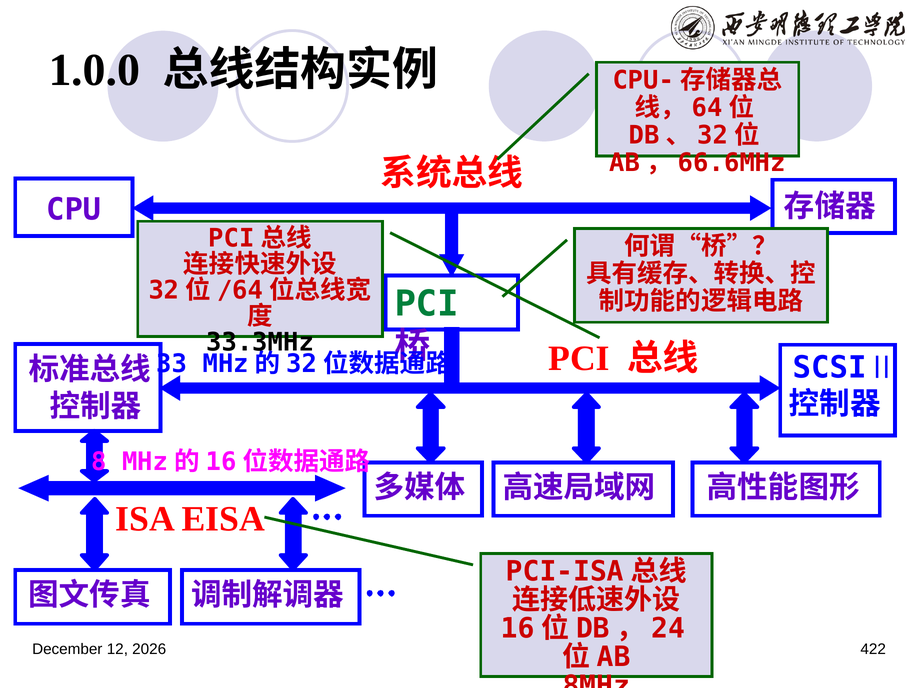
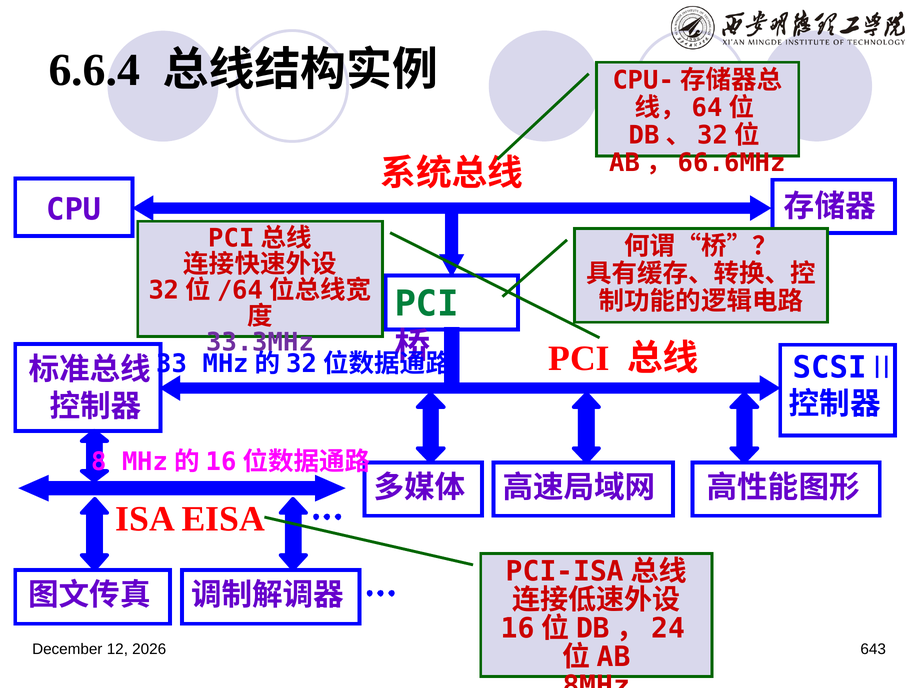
1.0.0: 1.0.0 -> 6.6.4
33.3MHz colour: black -> purple
422: 422 -> 643
